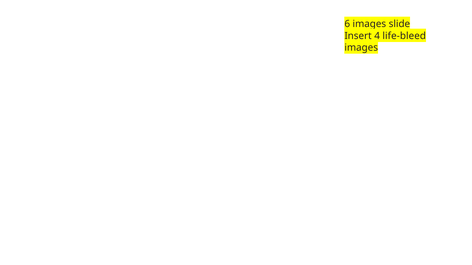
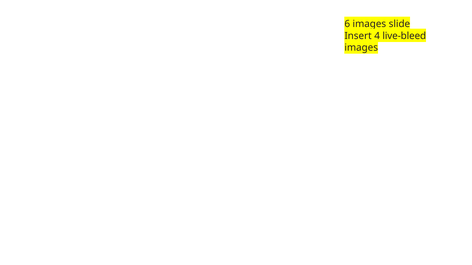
life-bleed: life-bleed -> live-bleed
